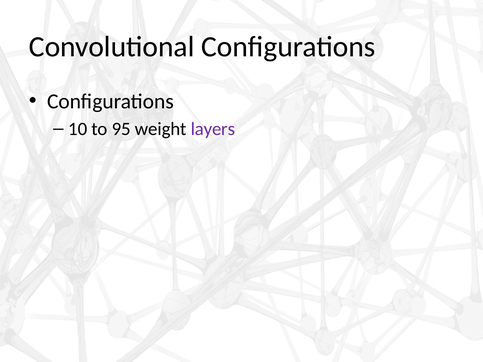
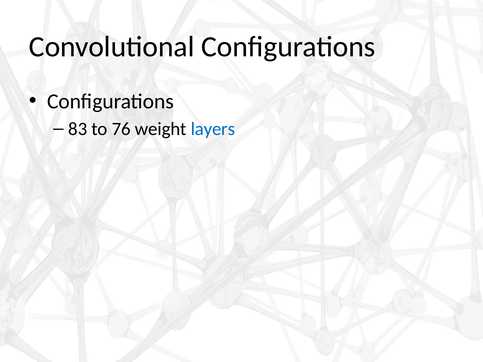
10: 10 -> 83
95: 95 -> 76
layers colour: purple -> blue
